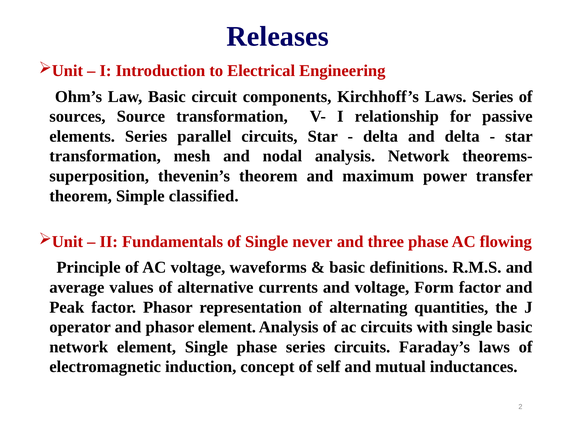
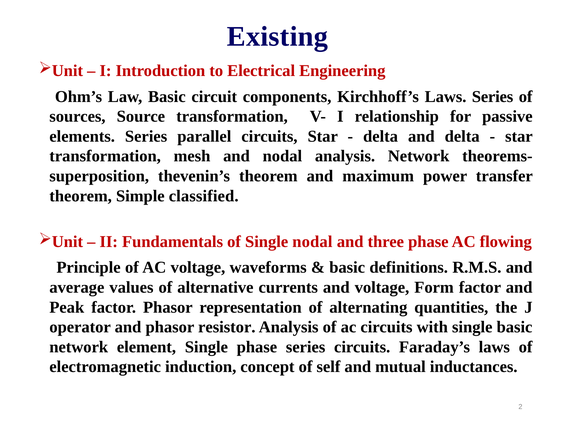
Releases: Releases -> Existing
Single never: never -> nodal
phasor element: element -> resistor
